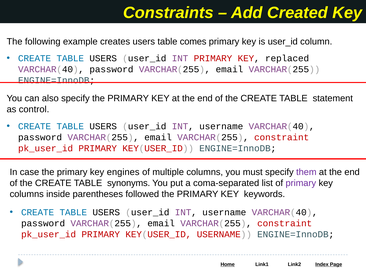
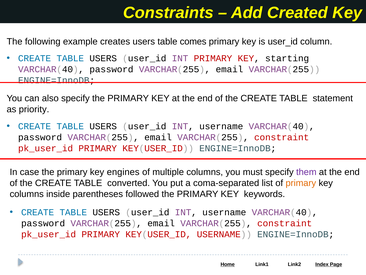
replaced: replaced -> starting
control: control -> priority
synonyms: synonyms -> converted
primary at (301, 183) colour: purple -> orange
